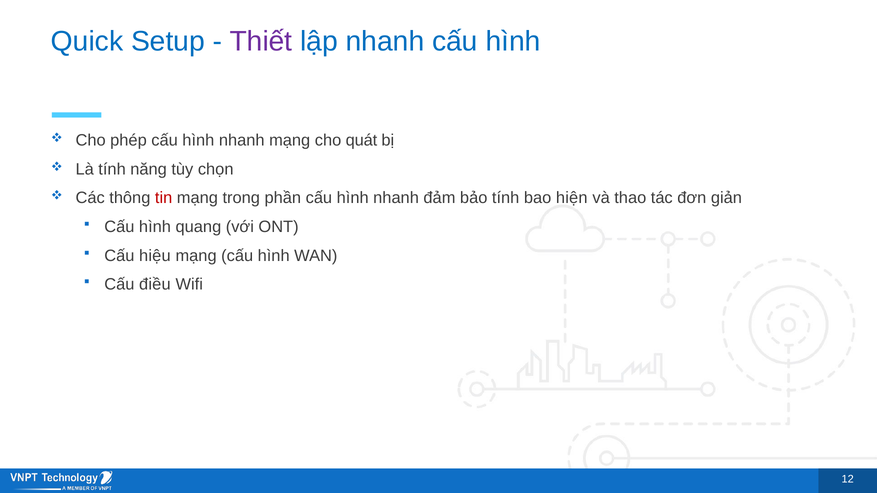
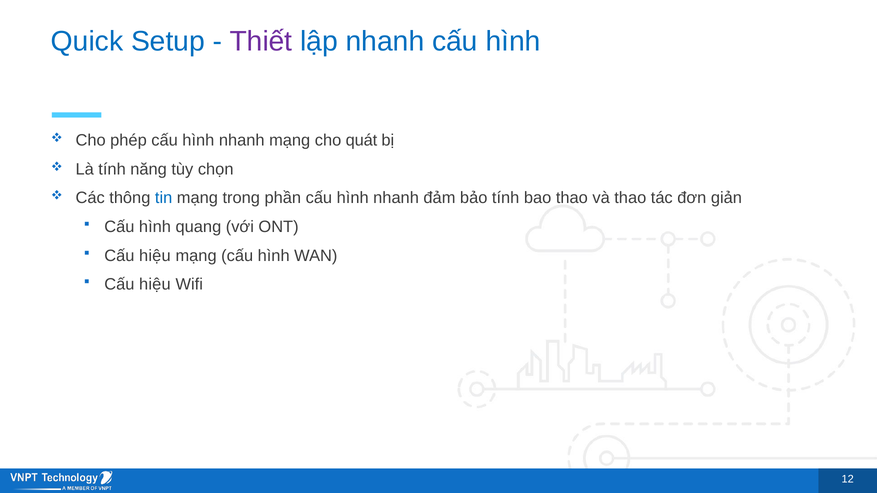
tin colour: red -> blue
bao hiện: hiện -> thao
điều at (155, 285): điều -> hiệu
